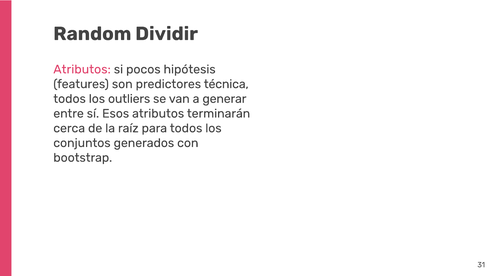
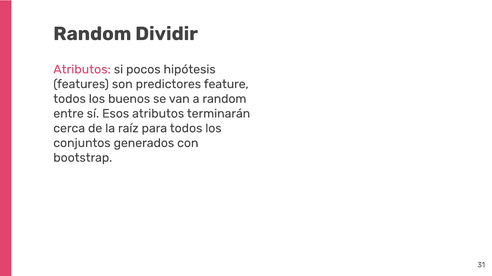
técnica: técnica -> feature
outliers: outliers -> buenos
a generar: generar -> random
